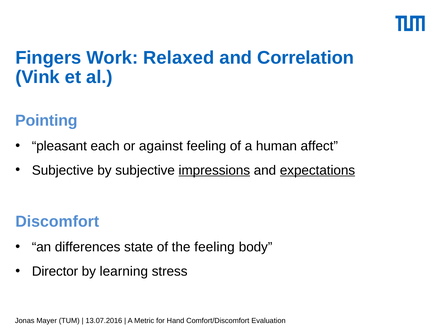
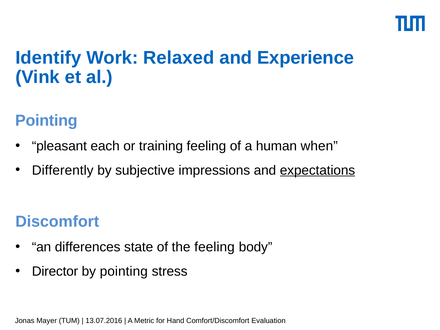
Fingers: Fingers -> Identify
Correlation: Correlation -> Experience
against: against -> training
affect: affect -> when
Subjective at (63, 170): Subjective -> Differently
impressions underline: present -> none
by learning: learning -> pointing
